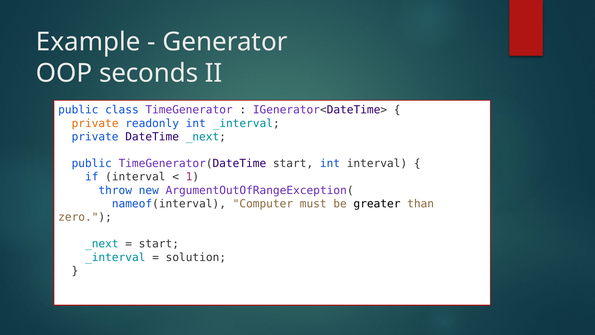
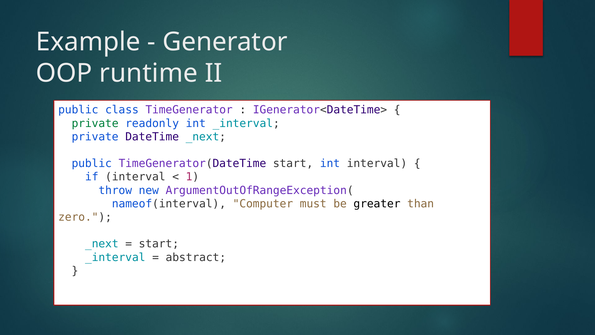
seconds: seconds -> runtime
private at (95, 123) colour: orange -> green
solution: solution -> abstract
